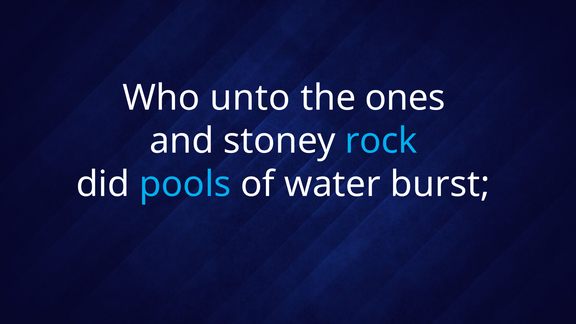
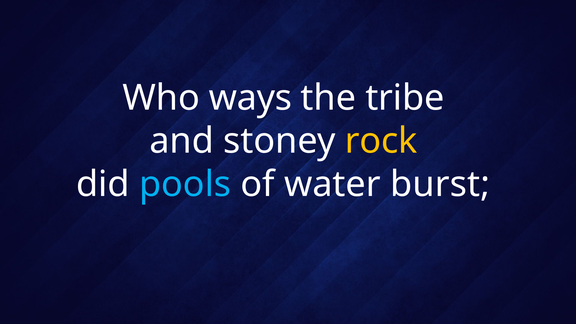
unto: unto -> ways
ones: ones -> tribe
rock colour: light blue -> yellow
